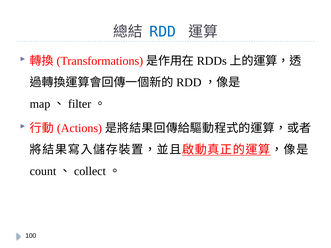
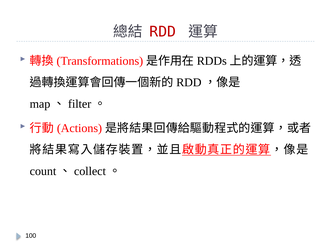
RDD colour: blue -> red
